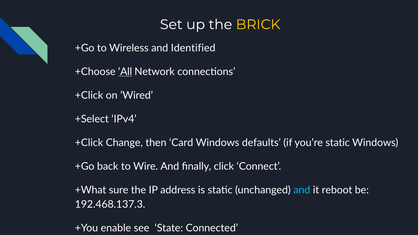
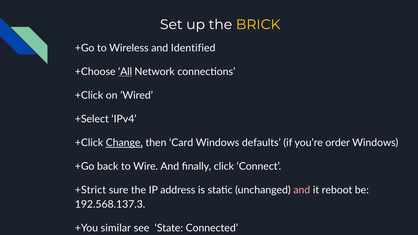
Change underline: none -> present
you’re static: static -> order
+What: +What -> +Strict
and at (302, 190) colour: light blue -> pink
192.468.137.3: 192.468.137.3 -> 192.568.137.3
enable: enable -> similar
